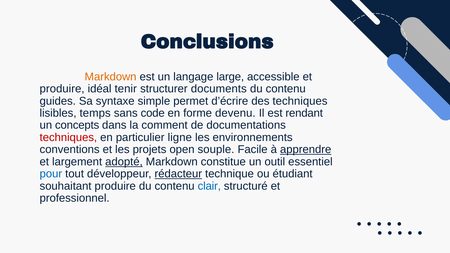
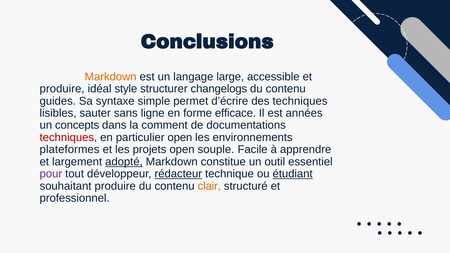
tenir: tenir -> style
documents: documents -> changelogs
temps: temps -> sauter
code: code -> ligne
devenu: devenu -> efficace
rendant: rendant -> années
particulier ligne: ligne -> open
conventions: conventions -> plateformes
apprendre underline: present -> none
pour colour: blue -> purple
étudiant underline: none -> present
clair colour: blue -> orange
